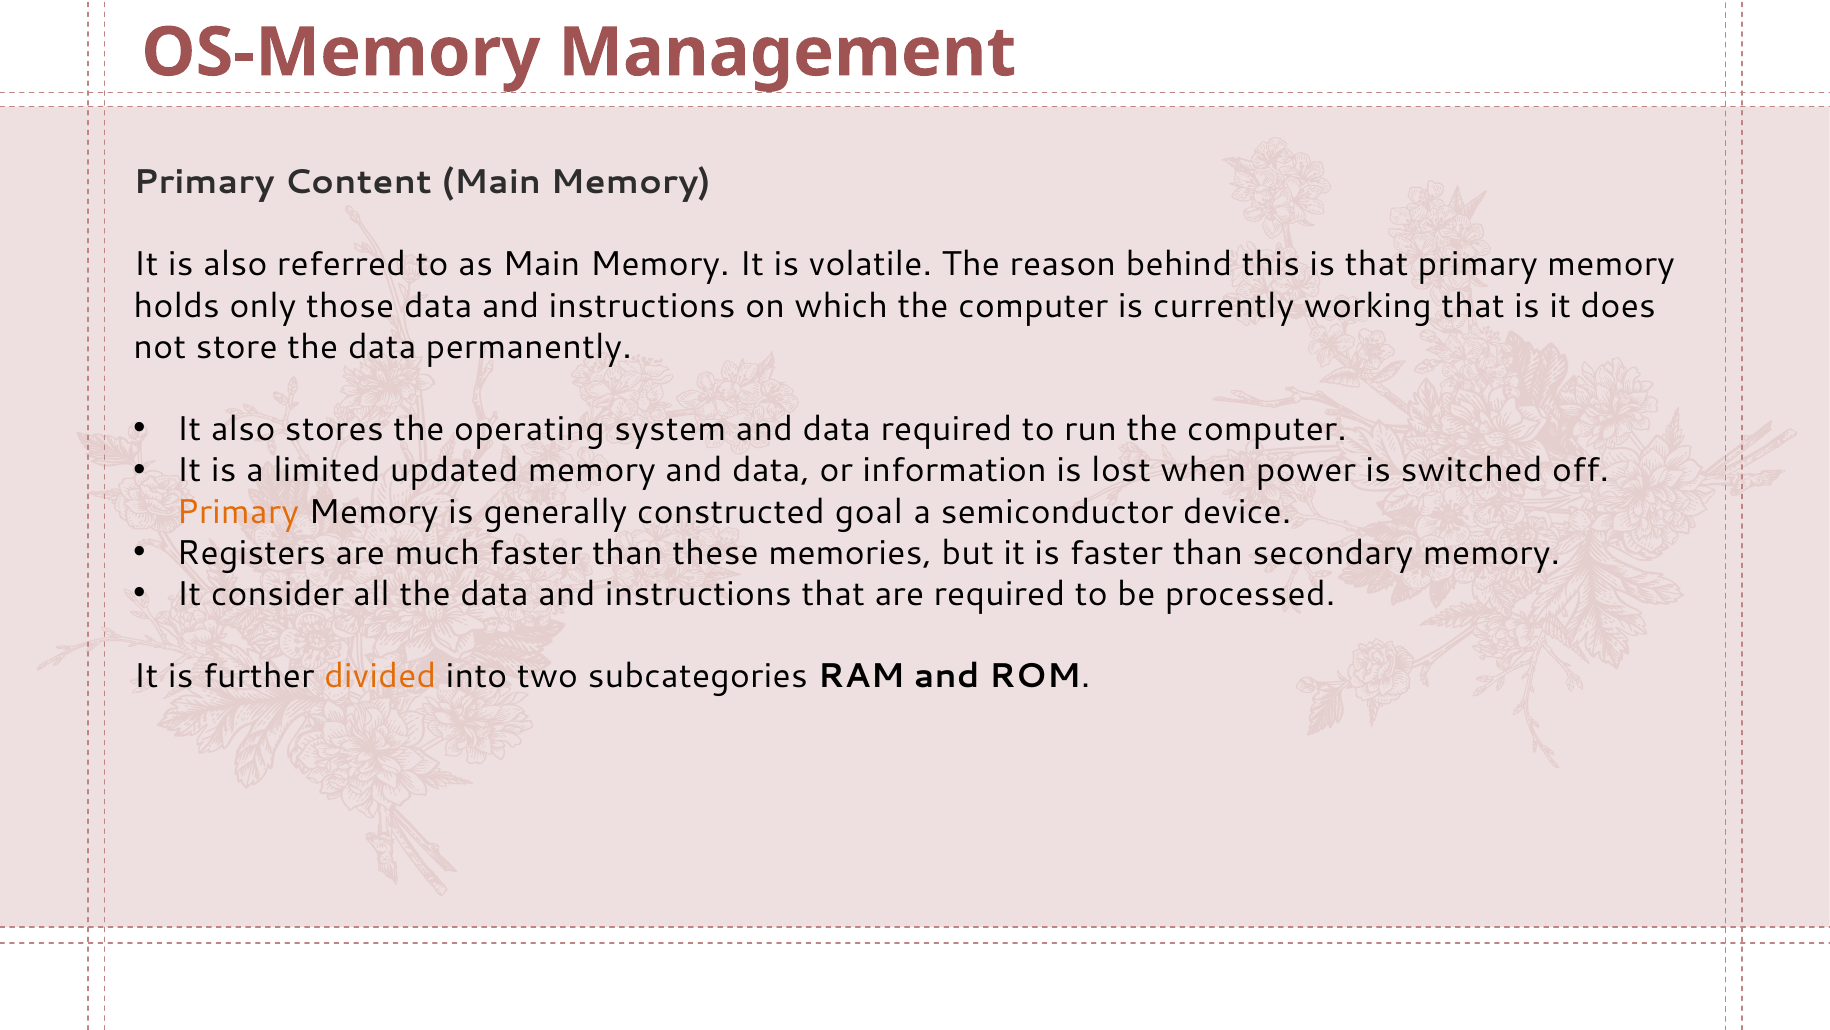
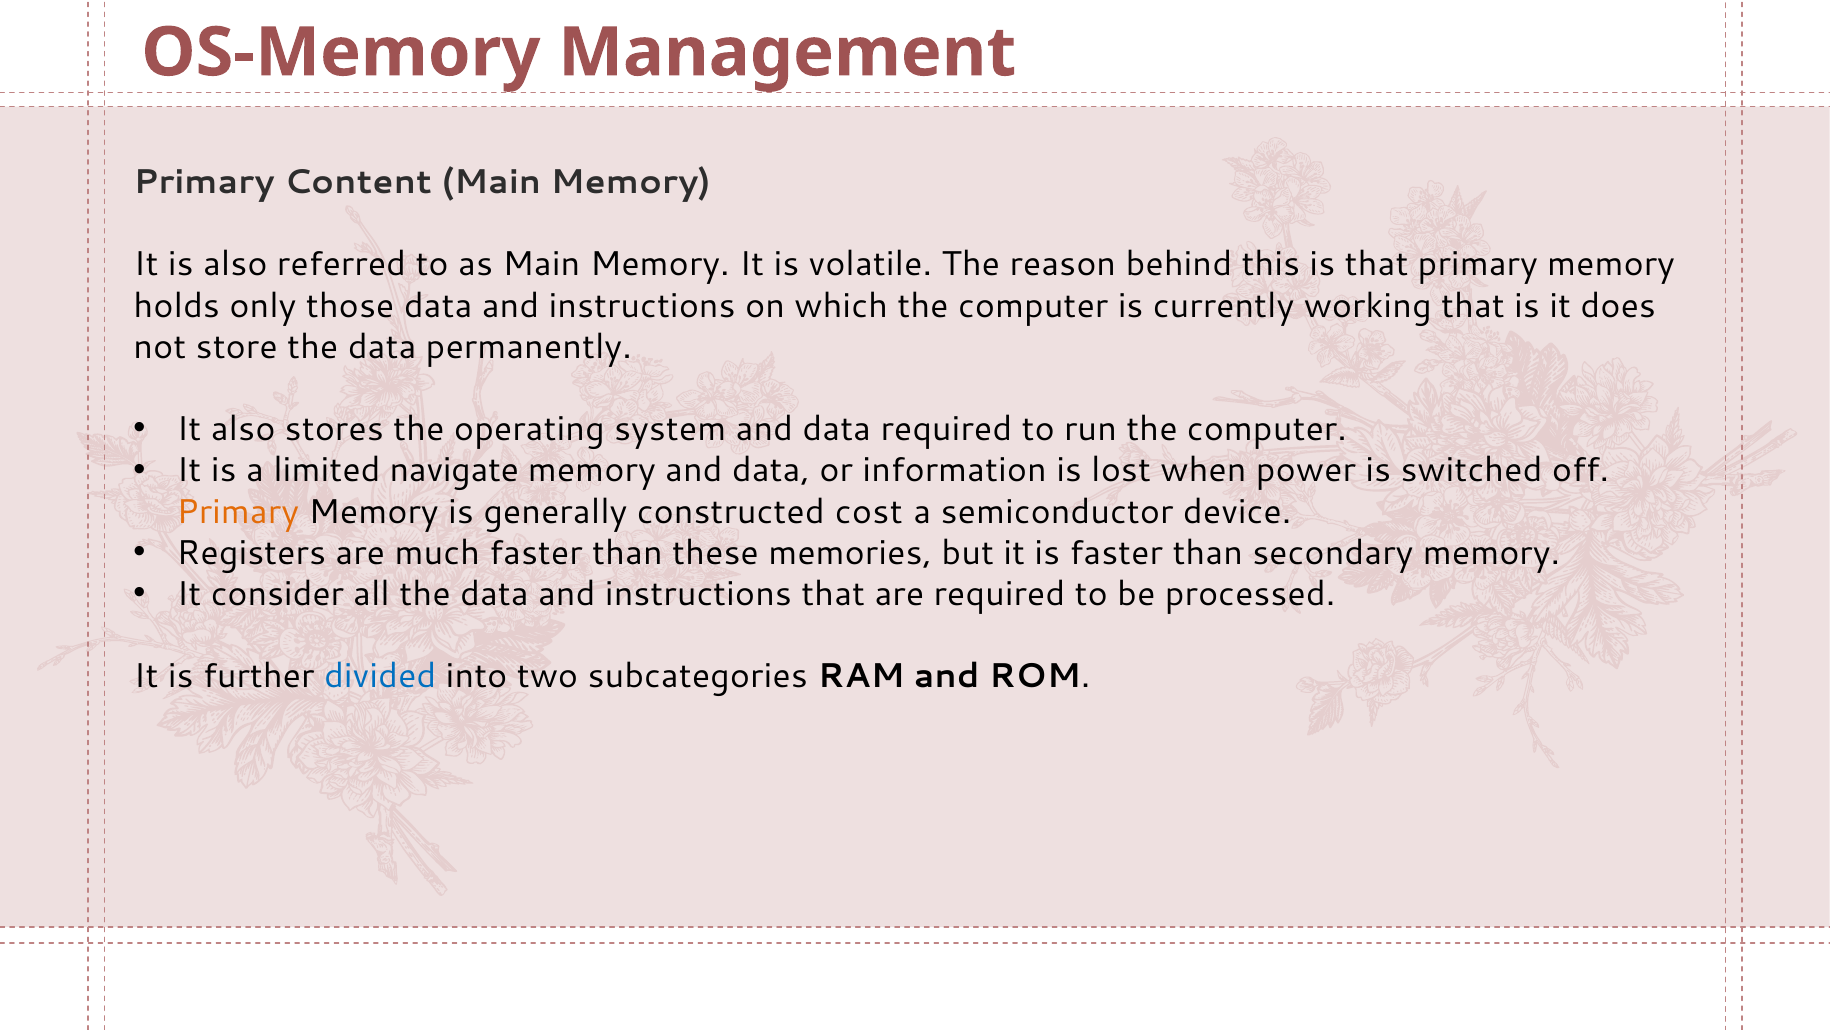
updated: updated -> navigate
goal: goal -> cost
divided colour: orange -> blue
